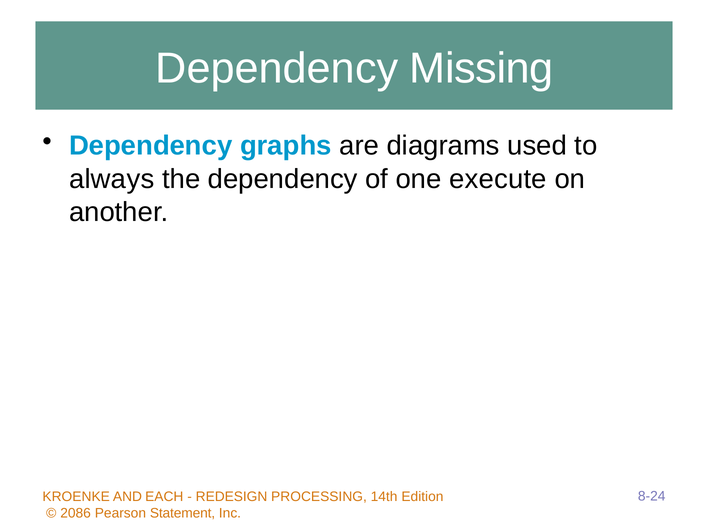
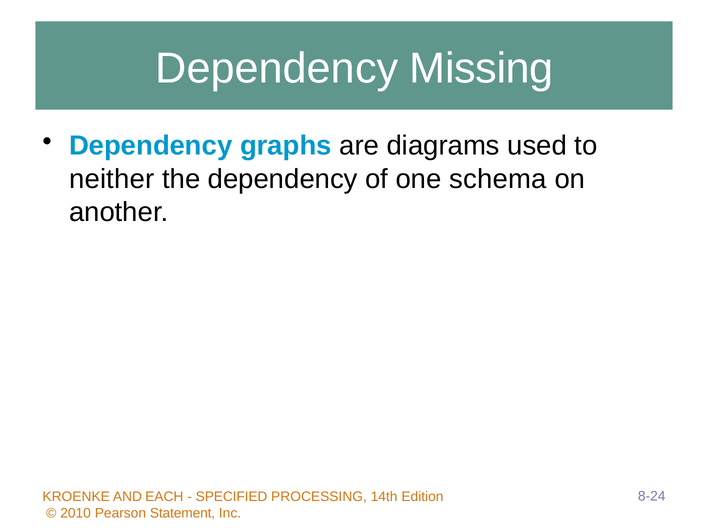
always: always -> neither
execute: execute -> schema
REDESIGN: REDESIGN -> SPECIFIED
2086: 2086 -> 2010
